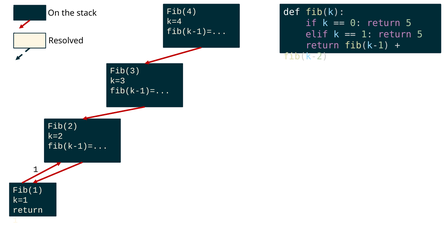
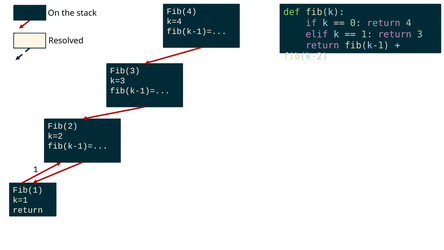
def colour: white -> light green
0 return 5: 5 -> 4
1 return 5: 5 -> 3
